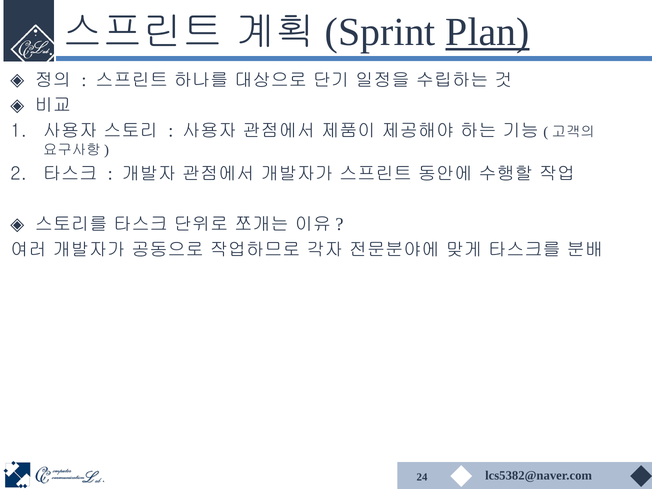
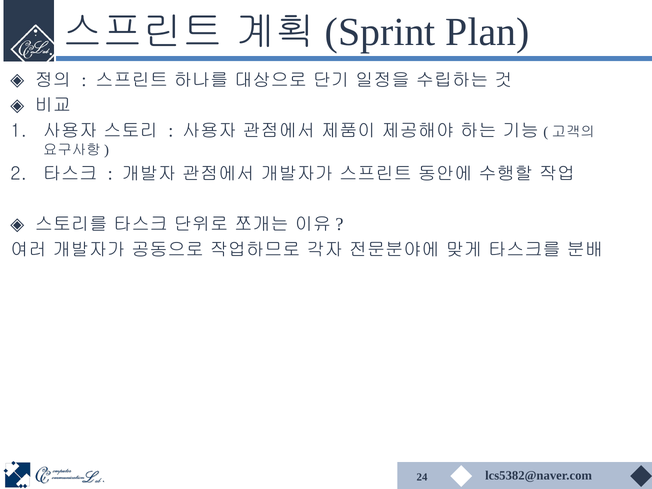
Plan underline: present -> none
